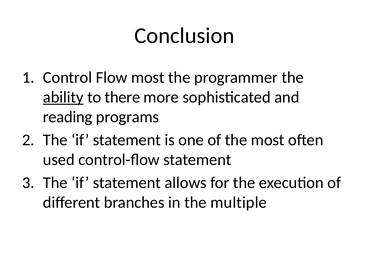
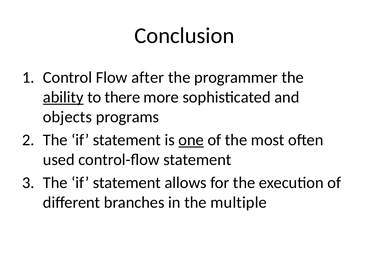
Flow most: most -> after
reading: reading -> objects
one underline: none -> present
